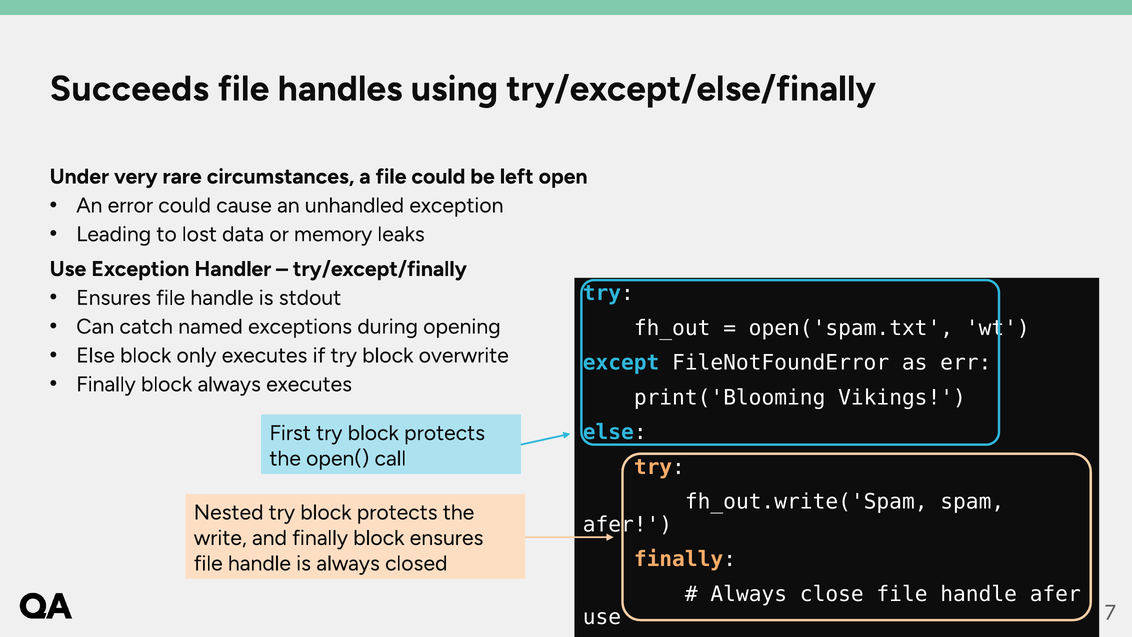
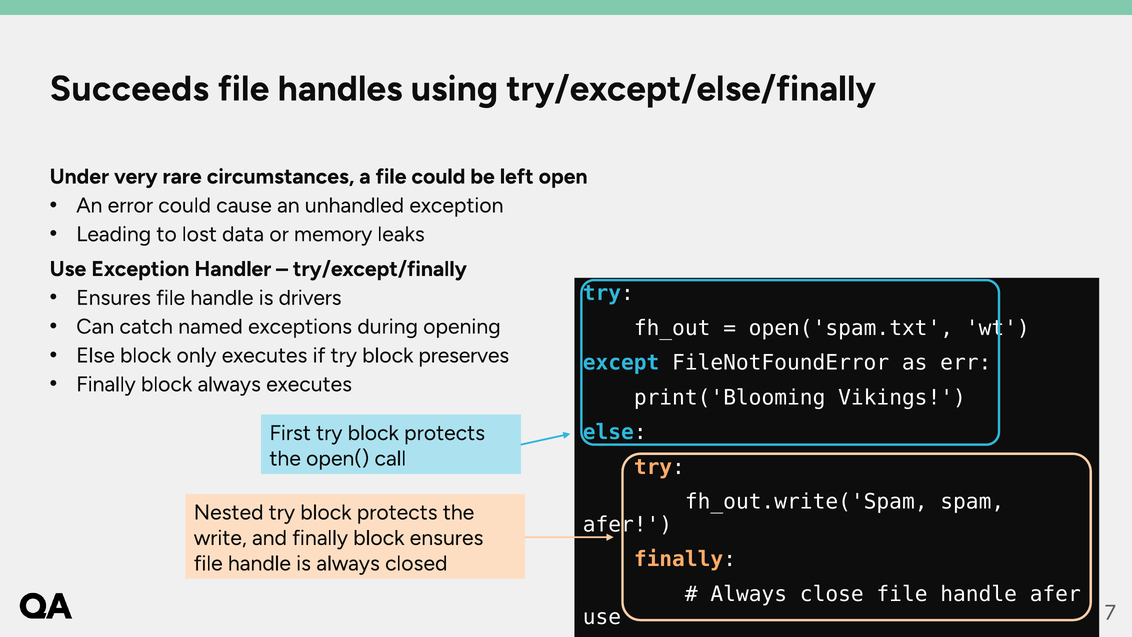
stdout: stdout -> drivers
overwrite: overwrite -> preserves
